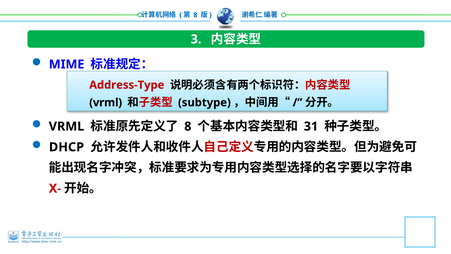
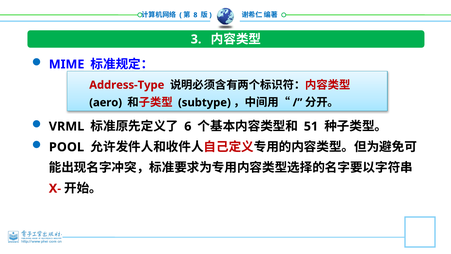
vrml at (106, 102): vrml -> aero
8 at (188, 126): 8 -> 6
31: 31 -> 51
DHCP: DHCP -> POOL
